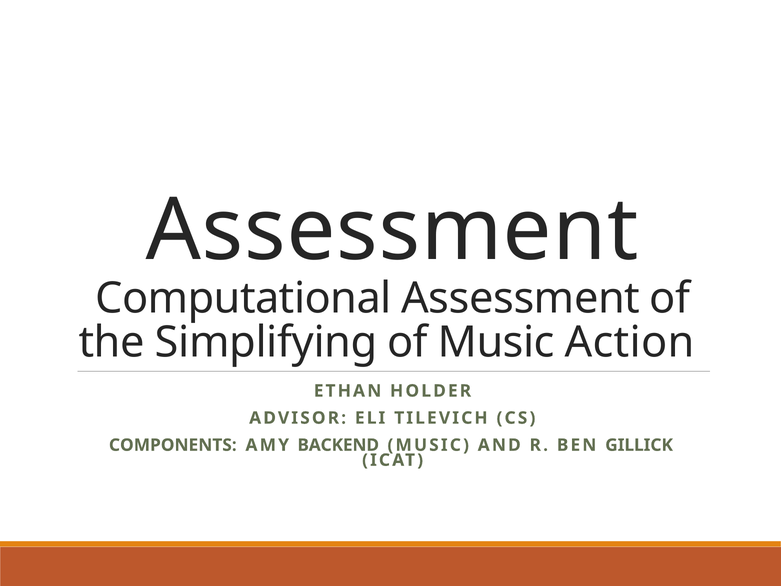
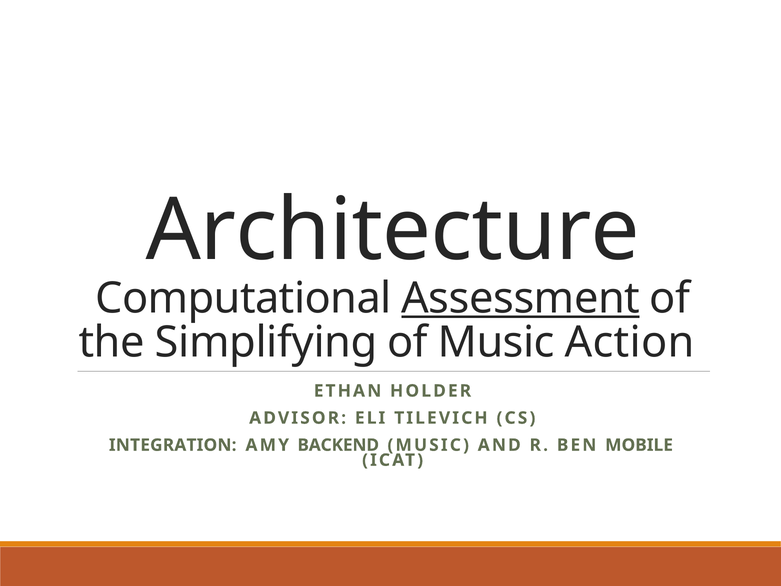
Assessment at (392, 231): Assessment -> Architecture
Assessment at (521, 298) underline: none -> present
COMPONENTS: COMPONENTS -> INTEGRATION
GILLICK: GILLICK -> MOBILE
